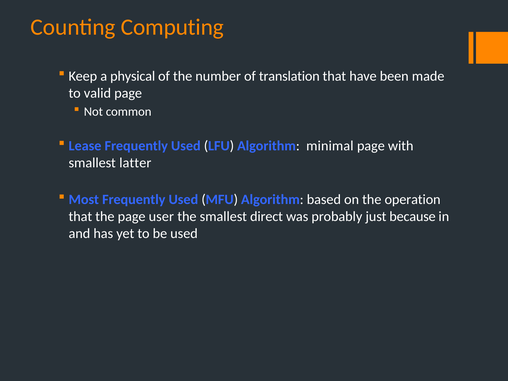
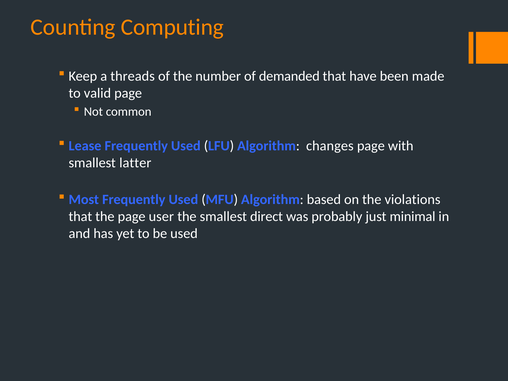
physical: physical -> threads
translation: translation -> demanded
minimal: minimal -> changes
operation: operation -> violations
because: because -> minimal
